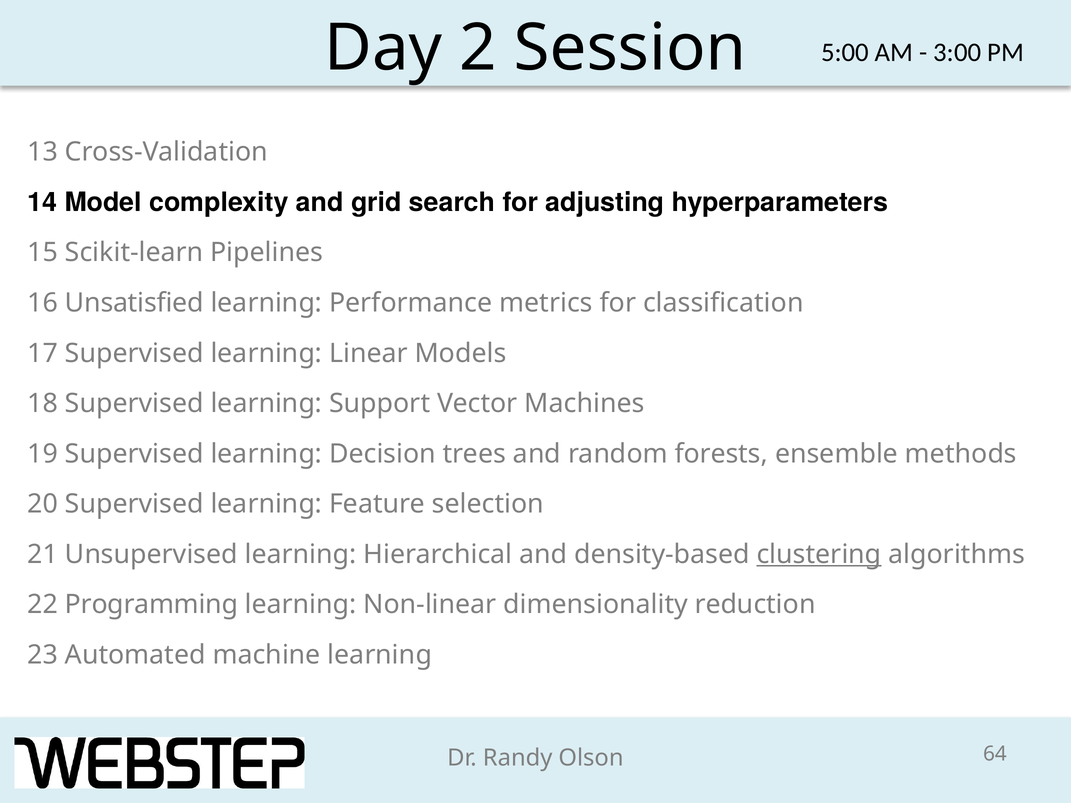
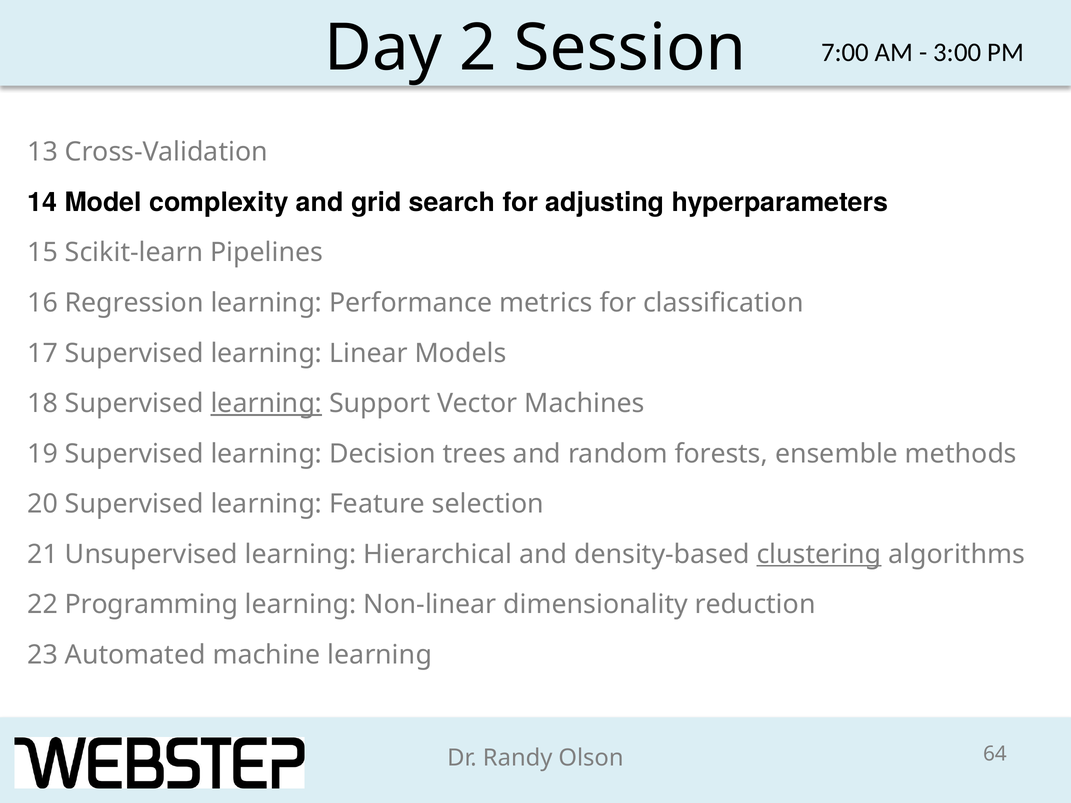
5:00: 5:00 -> 7:00
Unsatisfied: Unsatisfied -> Regression
learning at (266, 404) underline: none -> present
